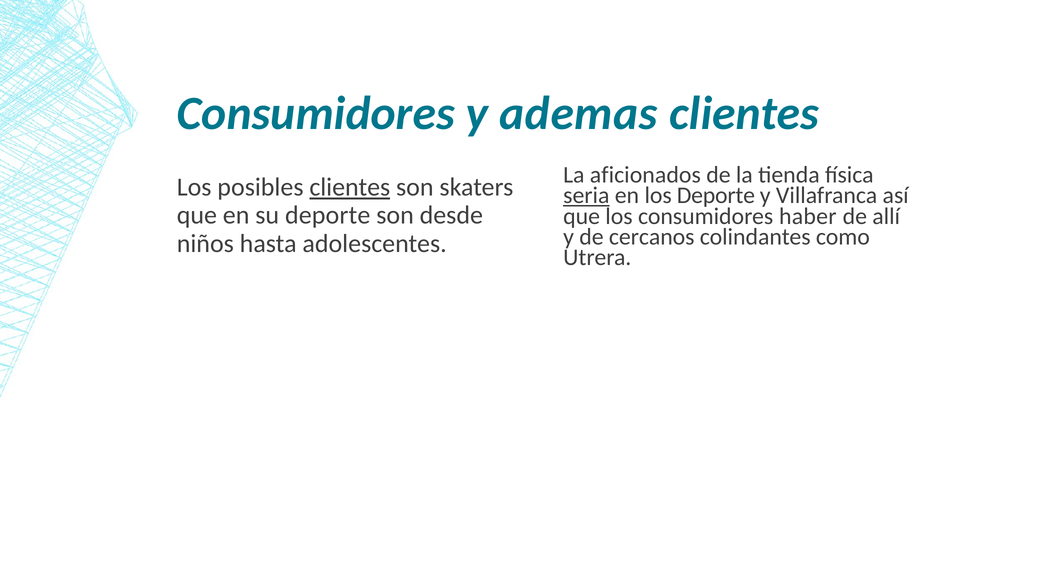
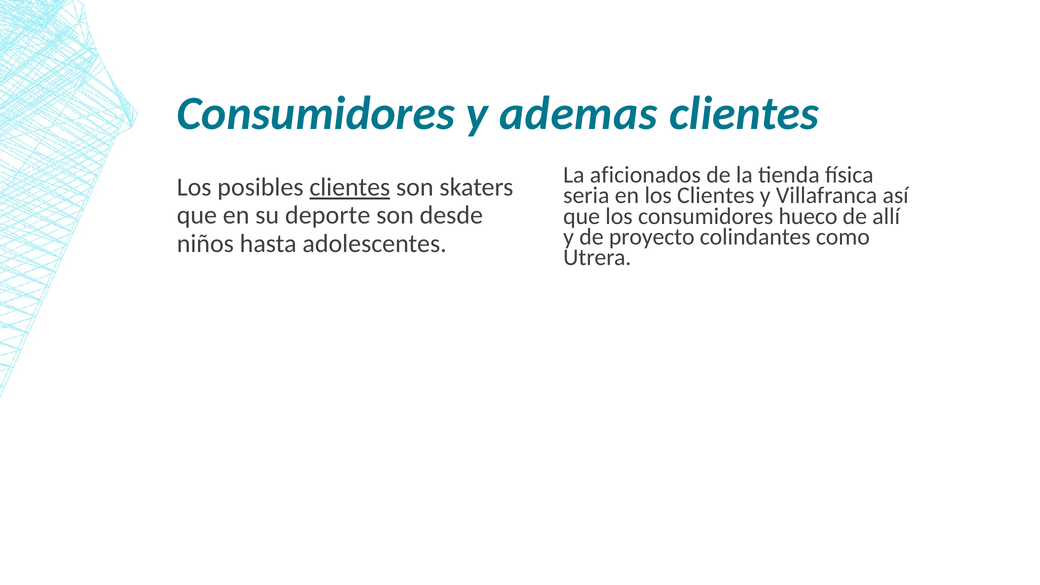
seria underline: present -> none
los Deporte: Deporte -> Clientes
haber: haber -> hueco
cercanos: cercanos -> proyecto
